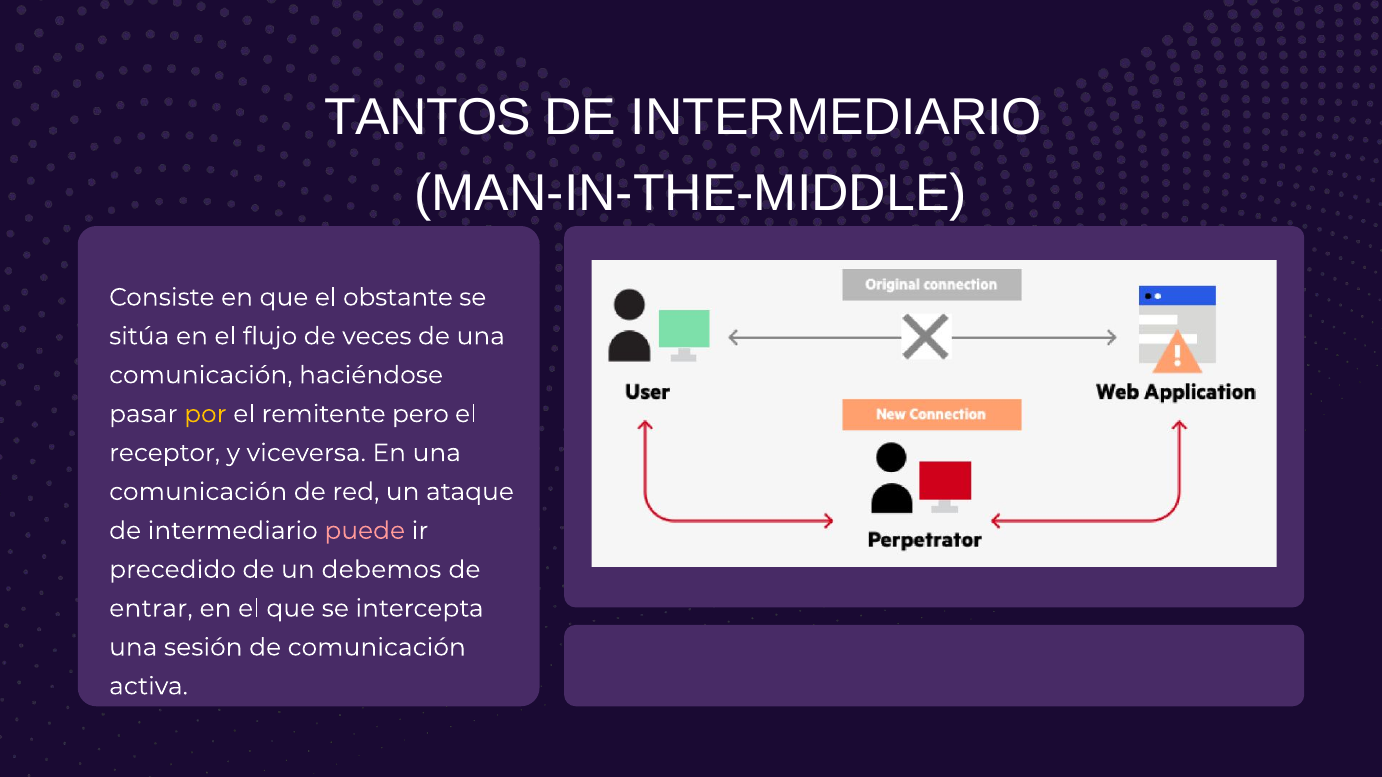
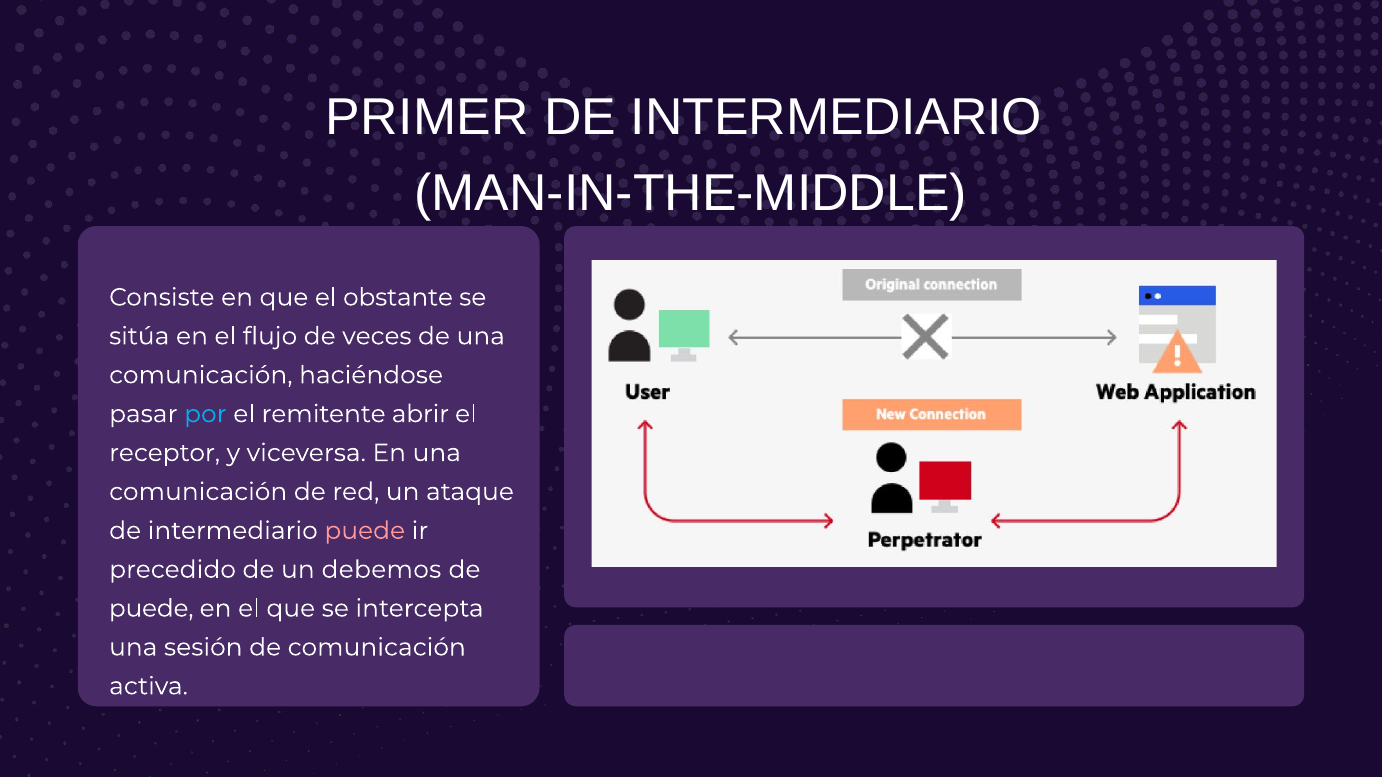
TANTOS: TANTOS -> PRIMER
por colour: yellow -> light blue
pero: pero -> abrir
entrar at (151, 609): entrar -> puede
